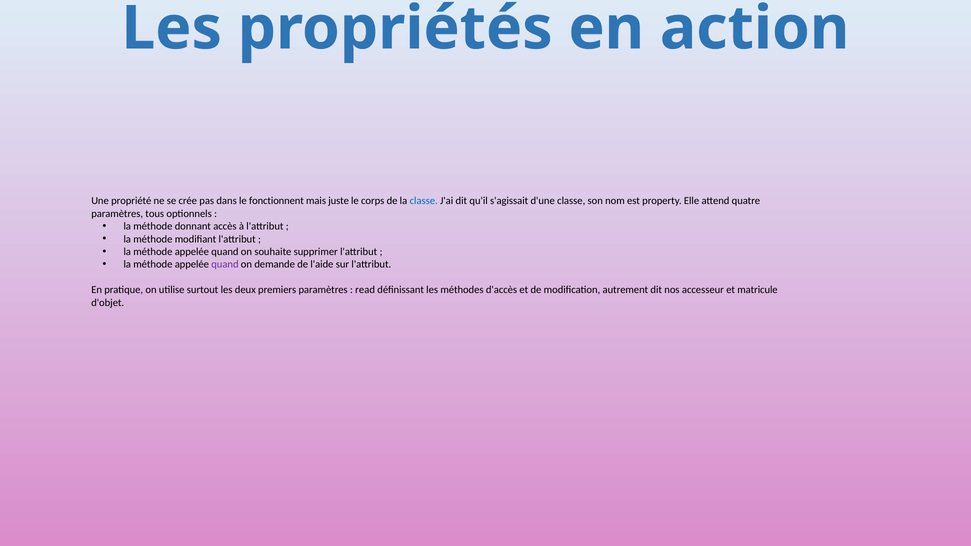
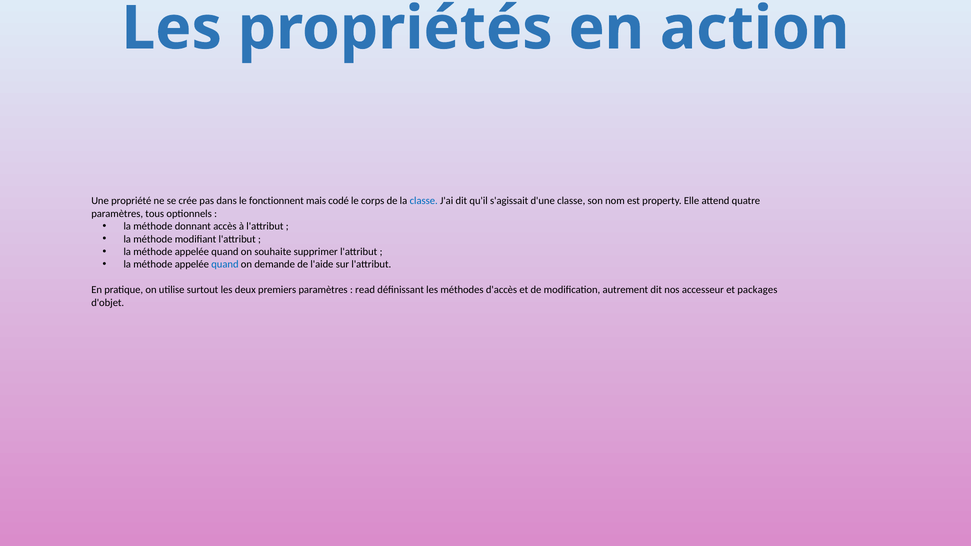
juste: juste -> codé
quand at (225, 265) colour: purple -> blue
matricule: matricule -> packages
